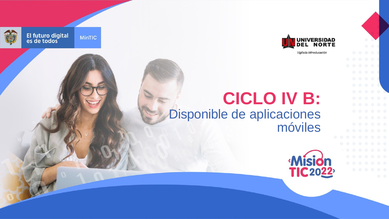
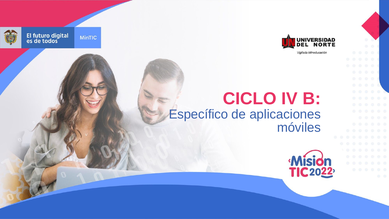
Disponible: Disponible -> Específico
